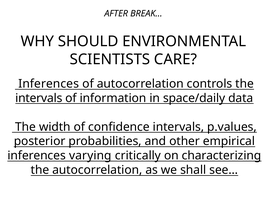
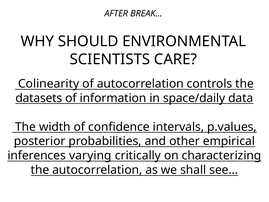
Inferences at (49, 84): Inferences -> Colinearity
intervals at (39, 98): intervals -> datasets
